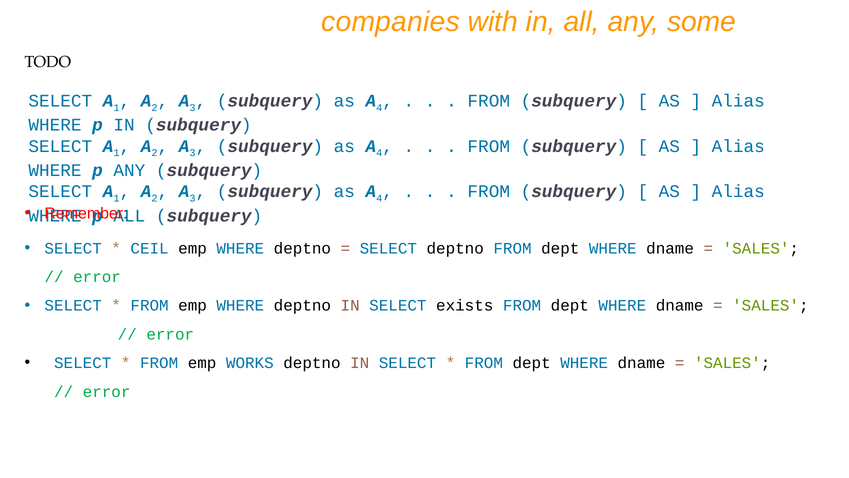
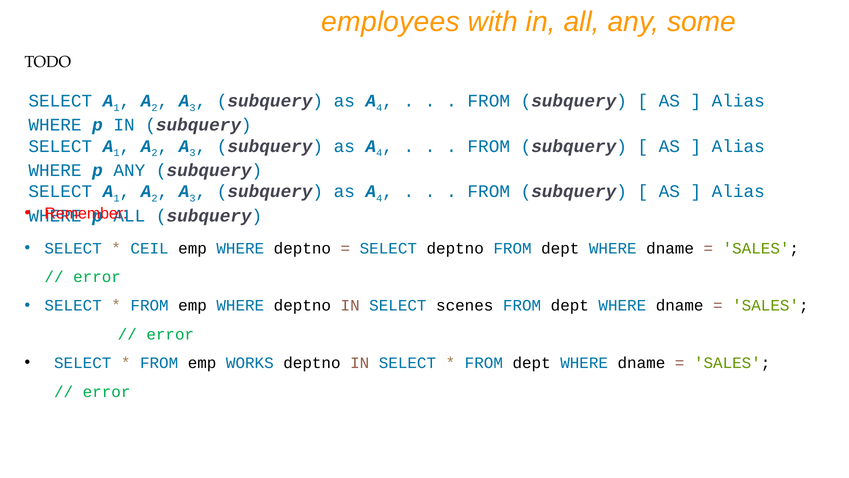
companies: companies -> employees
exists: exists -> scenes
